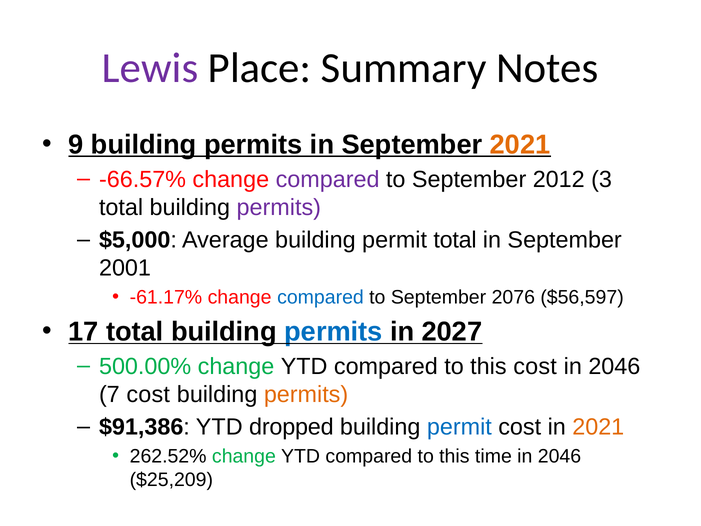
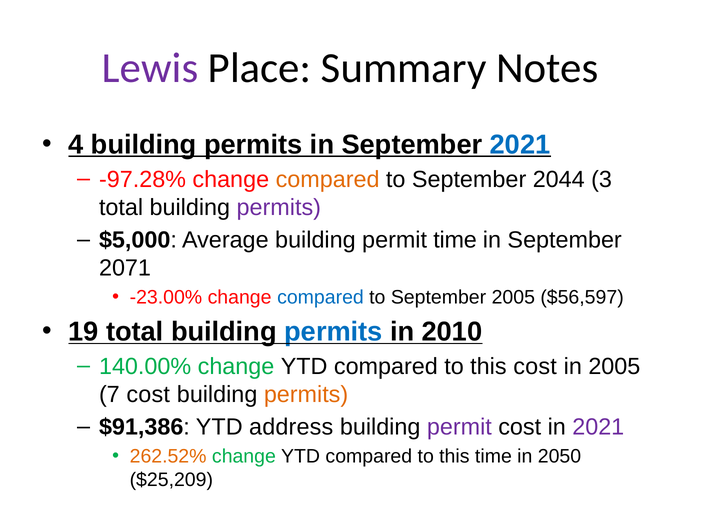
9: 9 -> 4
2021 at (520, 144) colour: orange -> blue
-66.57%: -66.57% -> -97.28%
compared at (328, 179) colour: purple -> orange
2012: 2012 -> 2044
permit total: total -> time
2001: 2001 -> 2071
-61.17%: -61.17% -> -23.00%
September 2076: 2076 -> 2005
17: 17 -> 19
2027: 2027 -> 2010
500.00%: 500.00% -> 140.00%
2046 at (614, 366): 2046 -> 2005
dropped: dropped -> address
permit at (459, 427) colour: blue -> purple
2021 at (598, 427) colour: orange -> purple
262.52% colour: black -> orange
time in 2046: 2046 -> 2050
